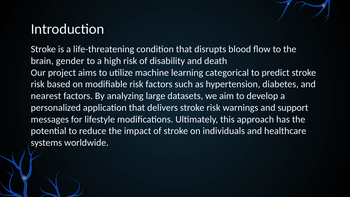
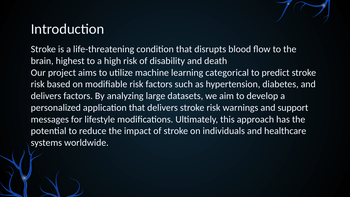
gender: gender -> highest
nearest at (46, 96): nearest -> delivers
